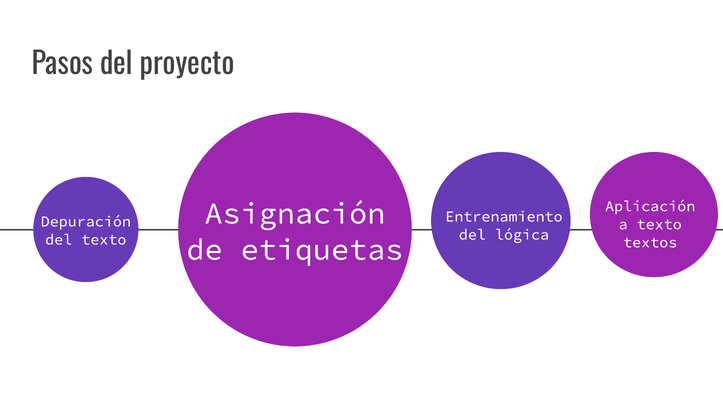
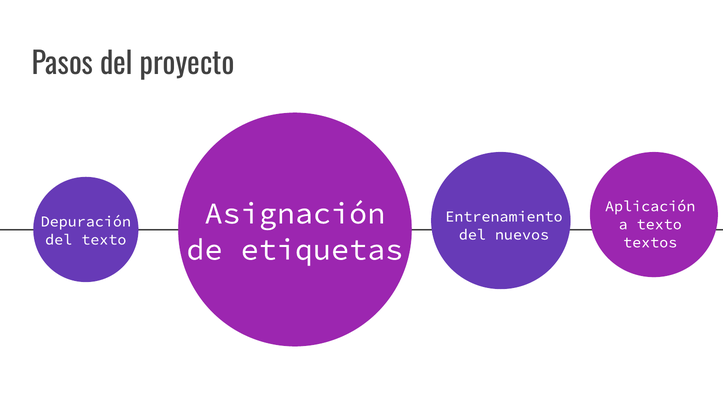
lógica: lógica -> nuevos
